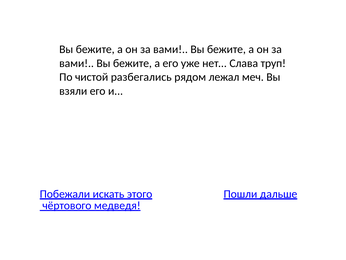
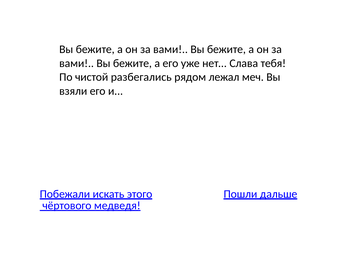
труп: труп -> тебя
